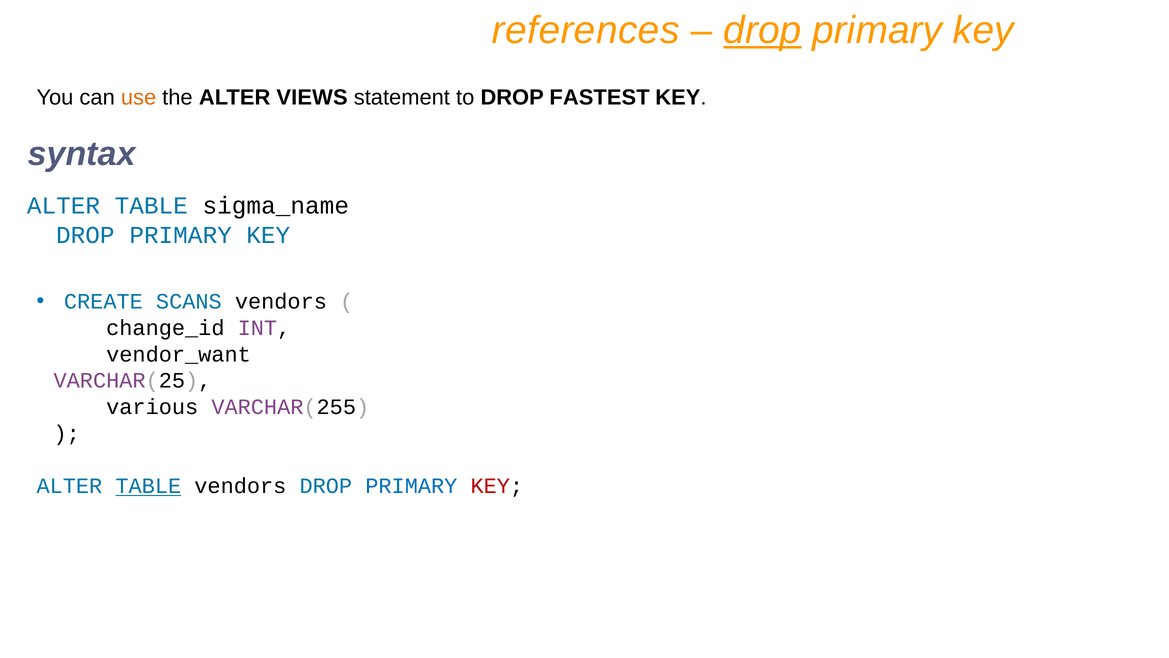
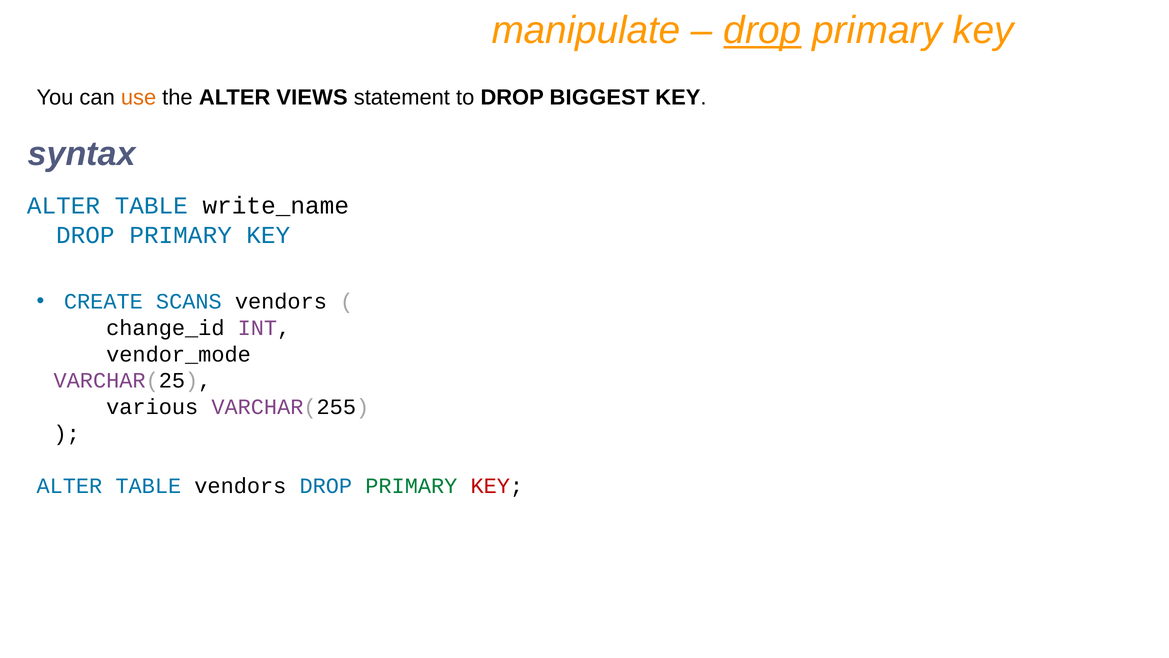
references: references -> manipulate
FASTEST: FASTEST -> BIGGEST
sigma_name: sigma_name -> write_name
vendor_want: vendor_want -> vendor_mode
TABLE at (148, 486) underline: present -> none
PRIMARY at (411, 486) colour: blue -> green
